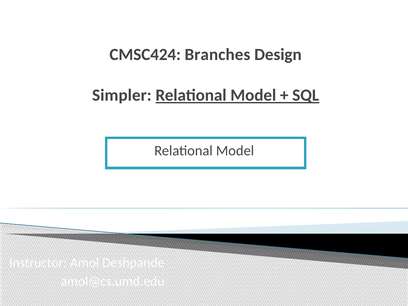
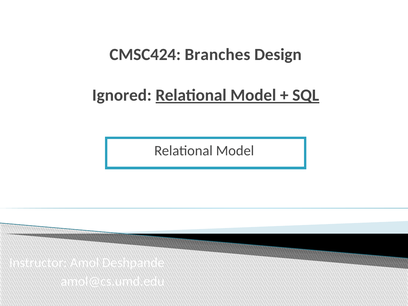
Simpler: Simpler -> Ignored
